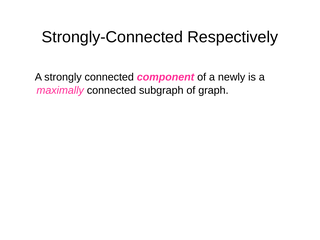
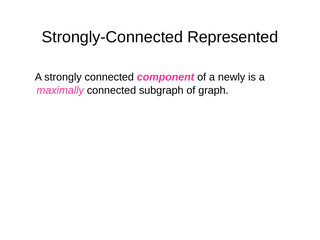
Respectively: Respectively -> Represented
